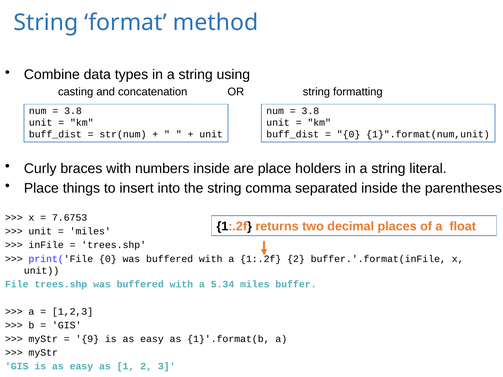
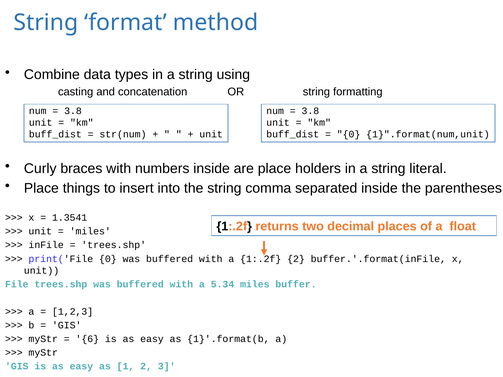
7.6753: 7.6753 -> 1.3541
9: 9 -> 6
